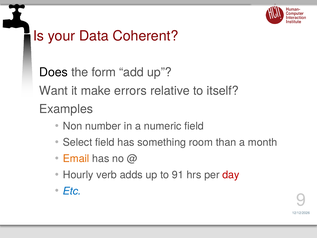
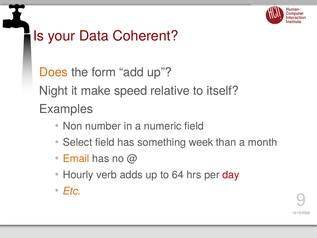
Does colour: black -> orange
Want: Want -> Night
errors: errors -> speed
room: room -> week
91: 91 -> 64
Etc colour: blue -> orange
